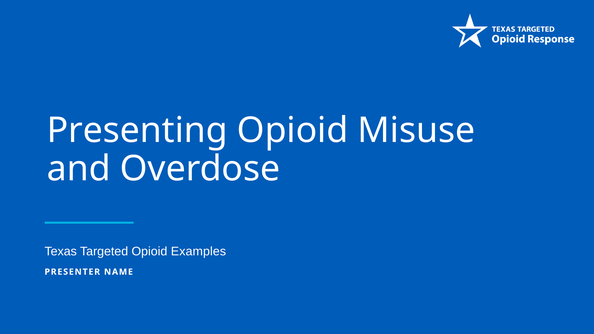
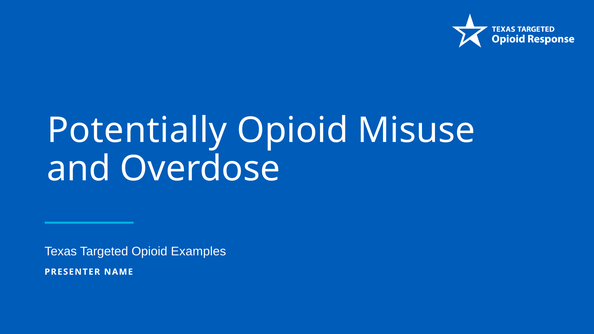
Presenting: Presenting -> Potentially
